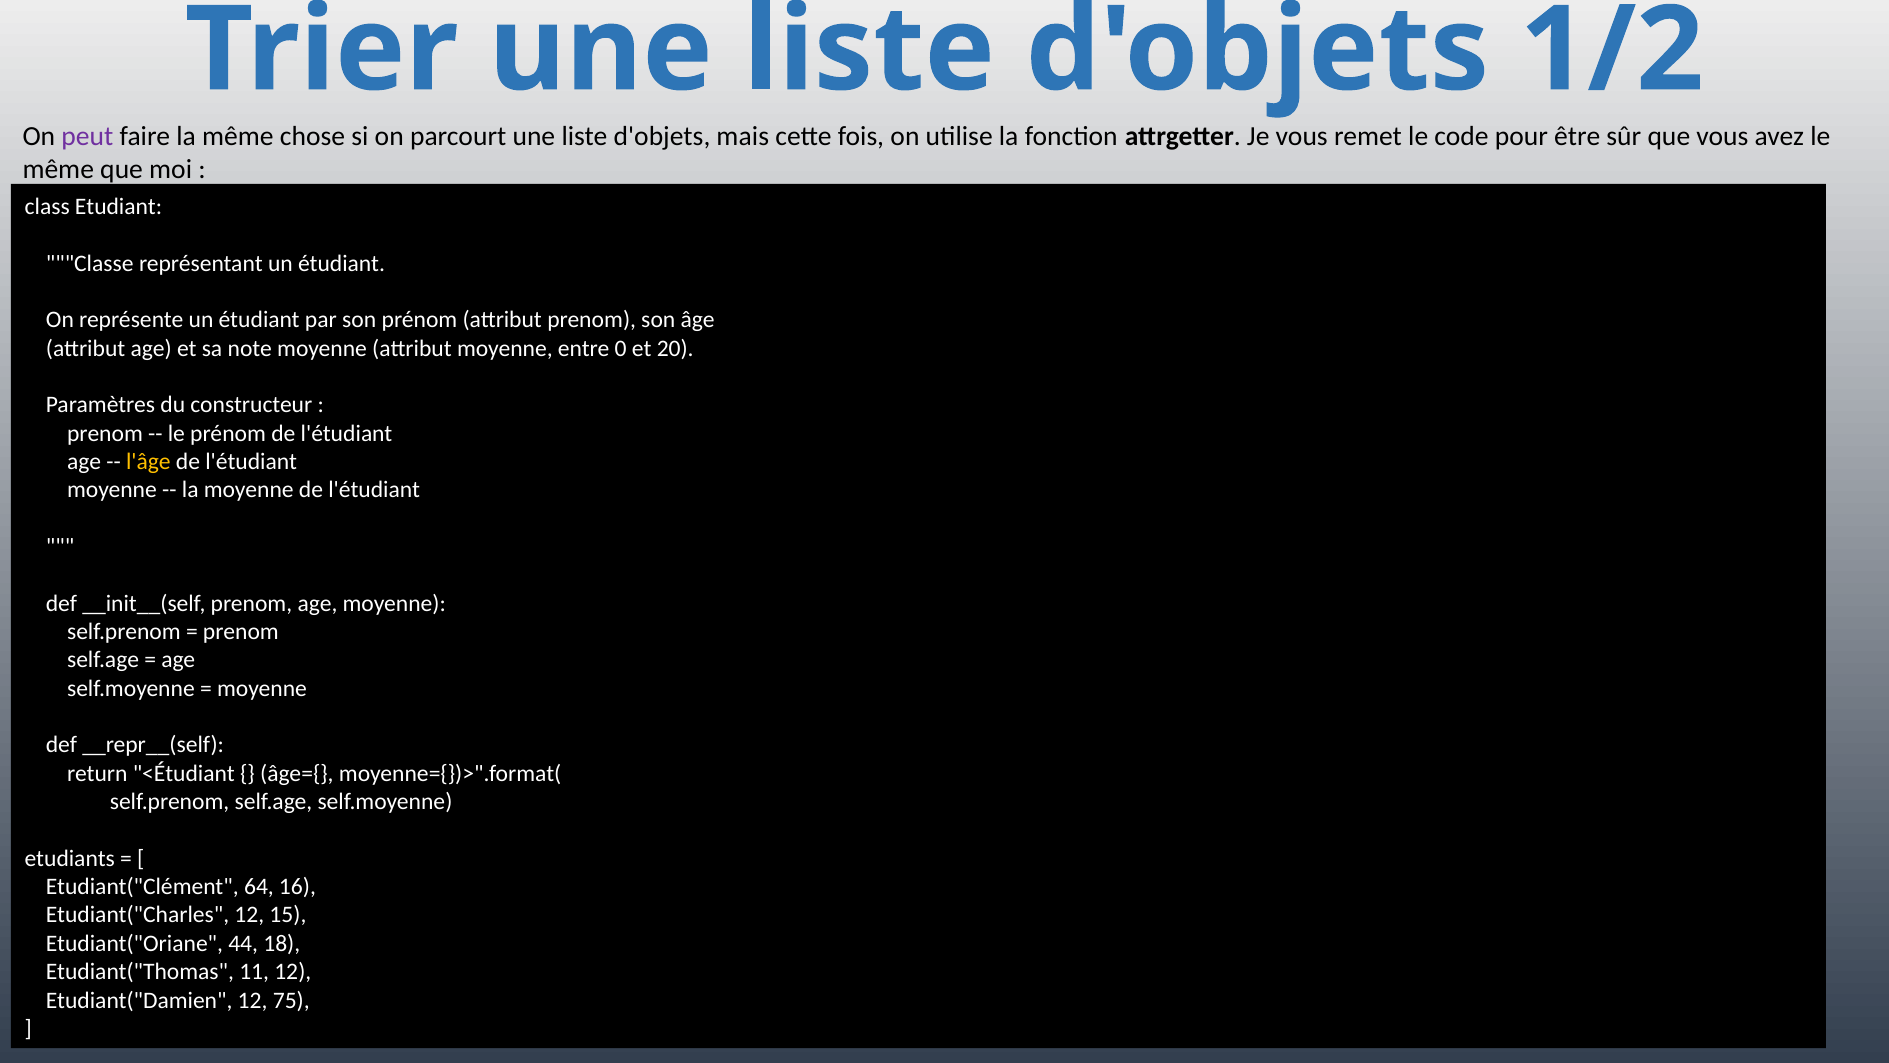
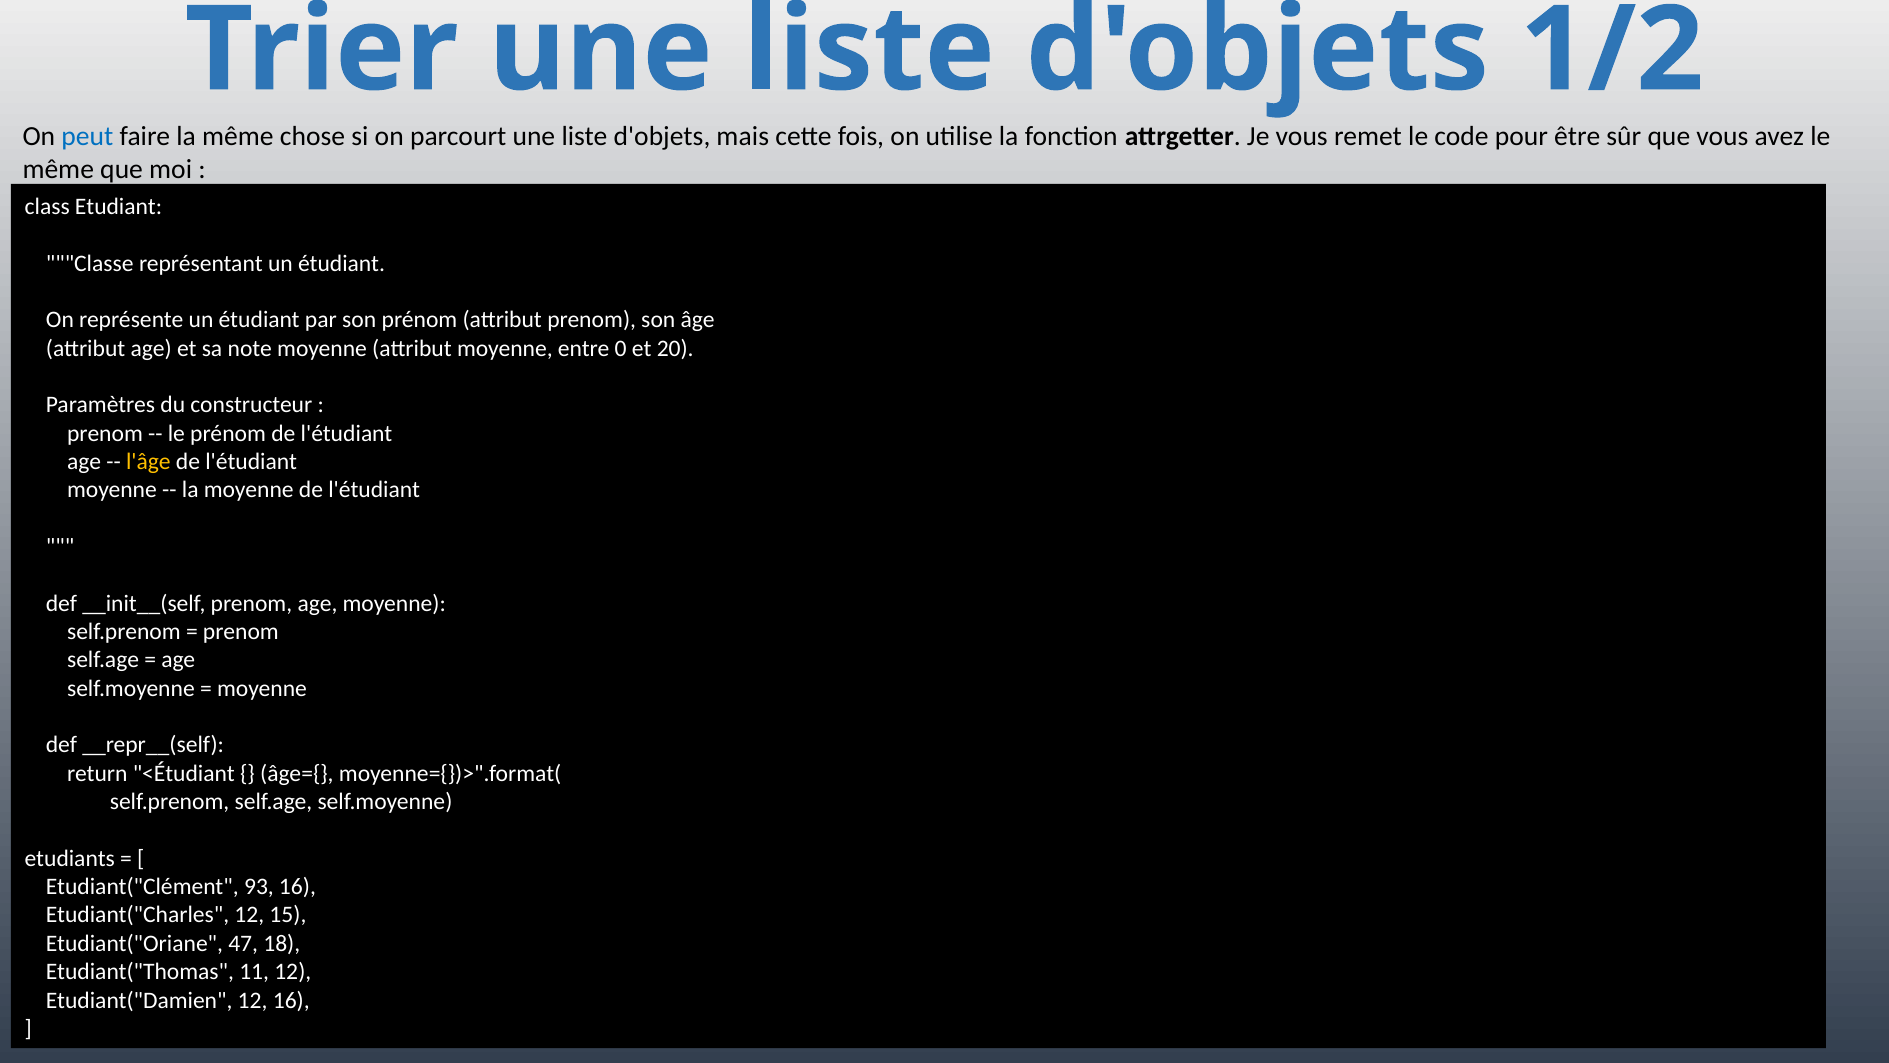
peut colour: purple -> blue
64: 64 -> 93
44: 44 -> 47
12 75: 75 -> 16
